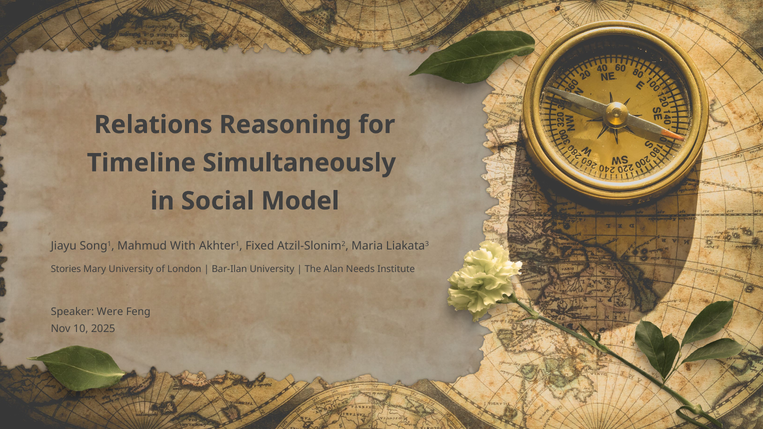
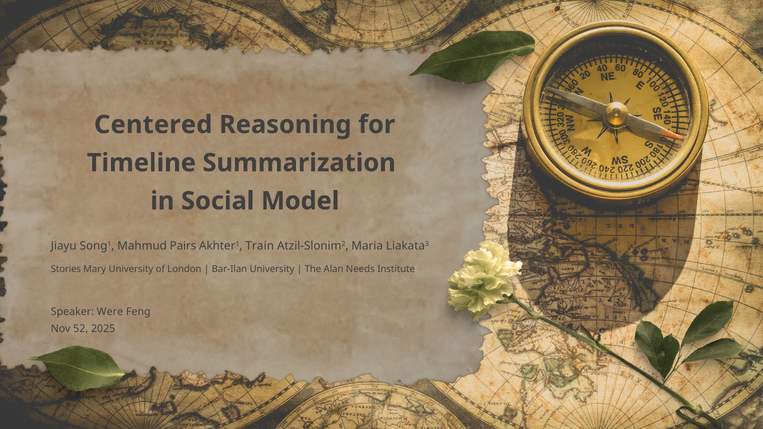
Relations: Relations -> Centered
Simultaneously: Simultaneously -> Summarization
With: With -> Pairs
Fixed: Fixed -> Train
10: 10 -> 52
